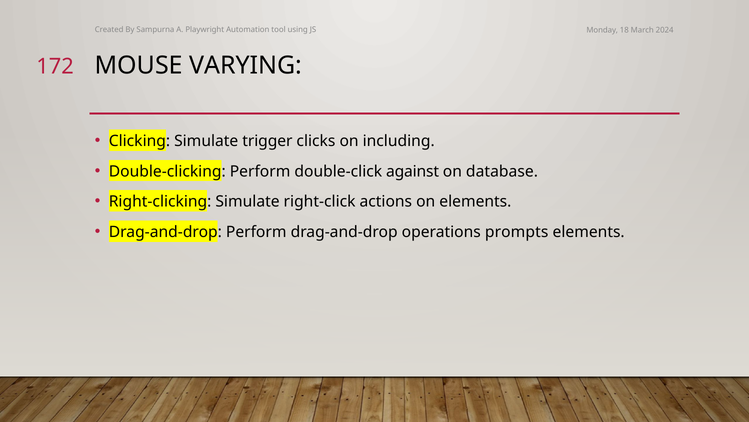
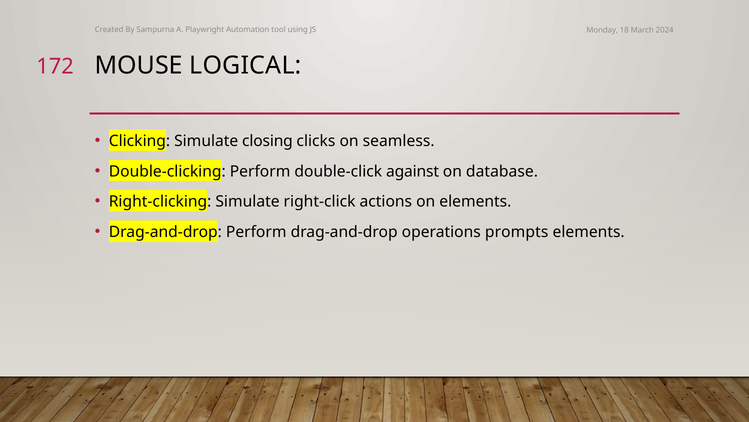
VARYING: VARYING -> LOGICAL
trigger: trigger -> closing
including: including -> seamless
